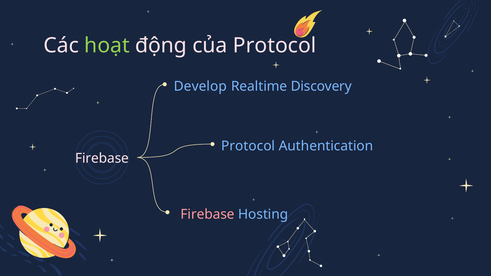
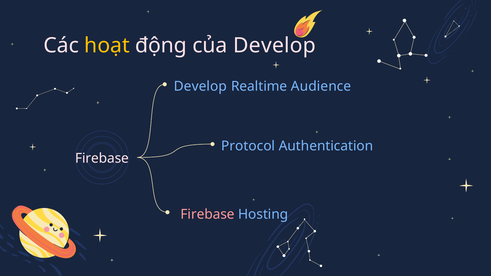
hoạt colour: light green -> yellow
của Protocol: Protocol -> Develop
Discovery: Discovery -> Audience
